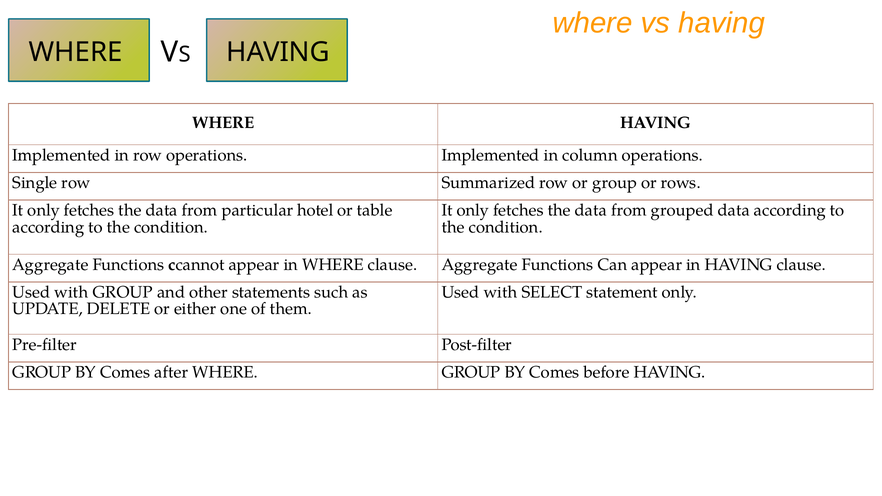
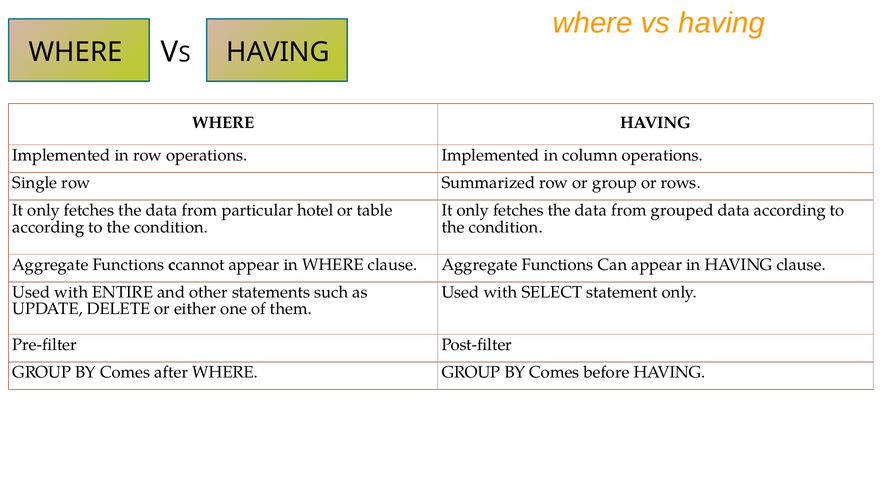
with GROUP: GROUP -> ENTIRE
